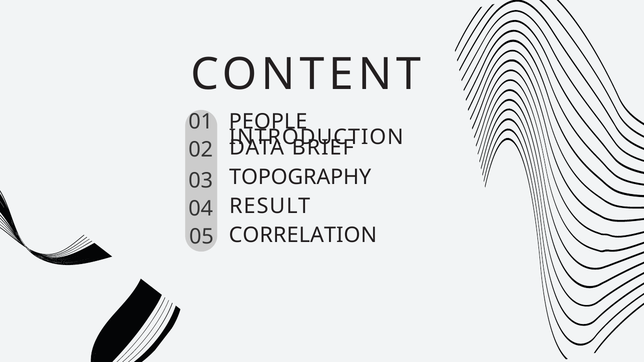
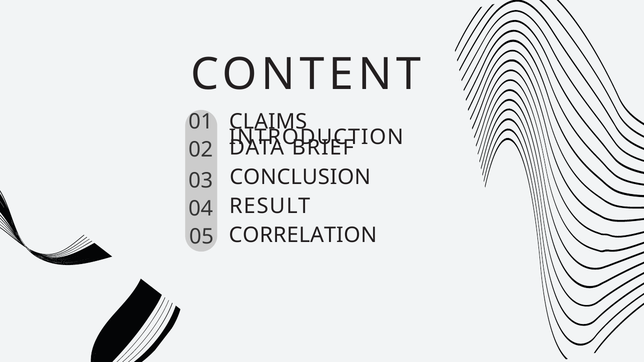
PEOPLE: PEOPLE -> CLAIMS
TOPOGRAPHY: TOPOGRAPHY -> CONCLUSION
